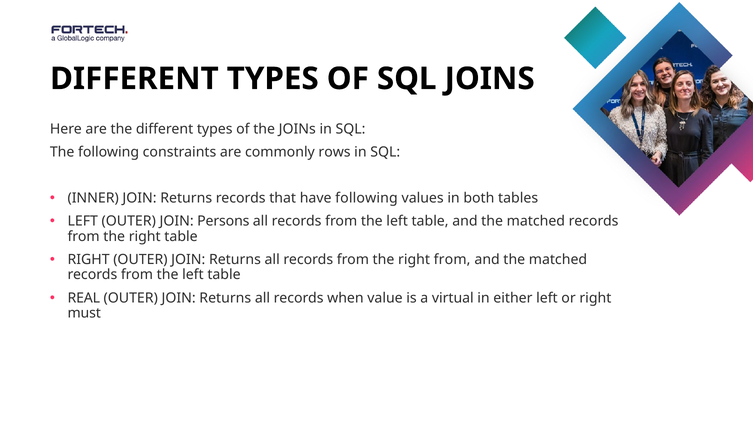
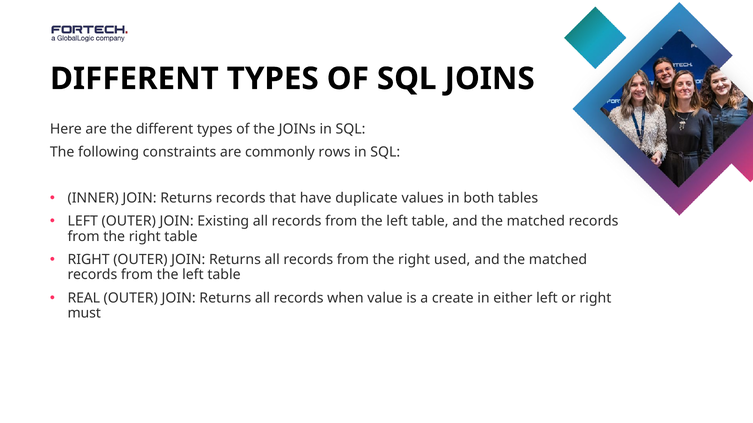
have following: following -> duplicate
Persons: Persons -> Existing
right from: from -> used
virtual: virtual -> create
